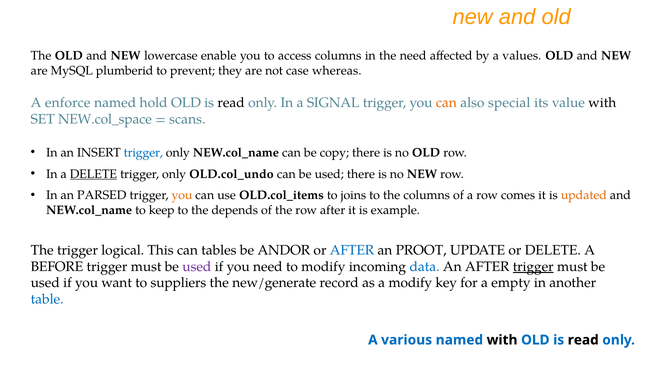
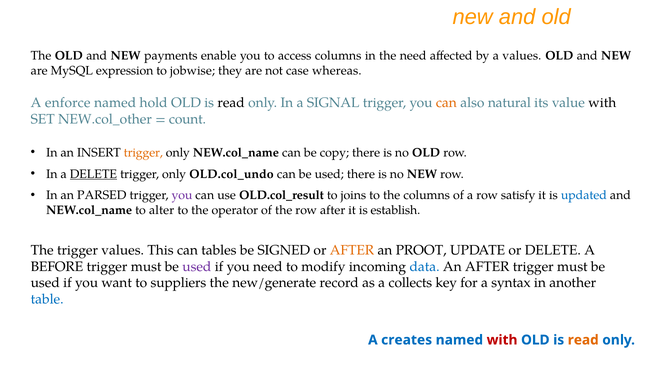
lowercase: lowercase -> payments
plumberid: plumberid -> expression
prevent: prevent -> jobwise
special: special -> natural
NEW.col_space: NEW.col_space -> NEW.col_other
scans: scans -> count
trigger at (143, 153) colour: blue -> orange
you at (182, 195) colour: orange -> purple
OLD.col_items: OLD.col_items -> OLD.col_result
comes: comes -> satisfy
updated colour: orange -> blue
keep: keep -> alter
depends: depends -> operator
example: example -> establish
trigger logical: logical -> values
ANDOR: ANDOR -> SIGNED
AFTER at (352, 250) colour: blue -> orange
trigger at (533, 267) underline: present -> none
a modify: modify -> collects
empty: empty -> syntax
various: various -> creates
with at (502, 340) colour: black -> red
read at (583, 340) colour: black -> orange
